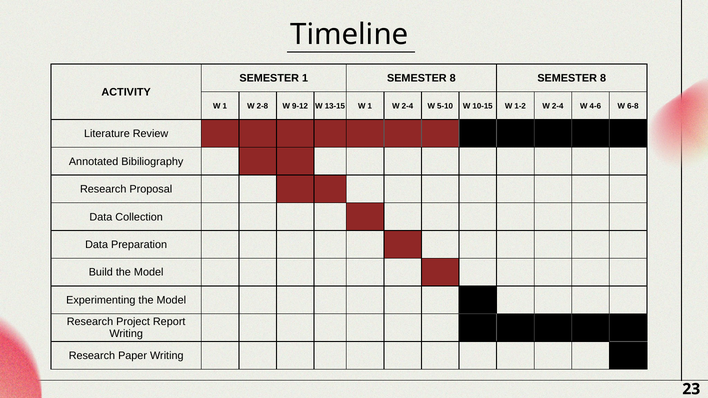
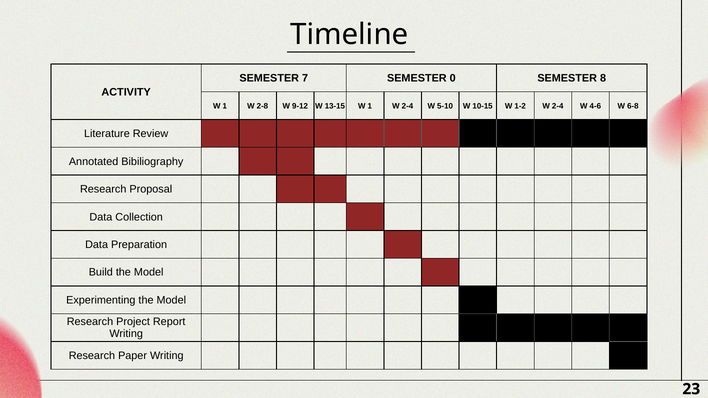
SEMESTER 1: 1 -> 7
8 at (453, 78): 8 -> 0
